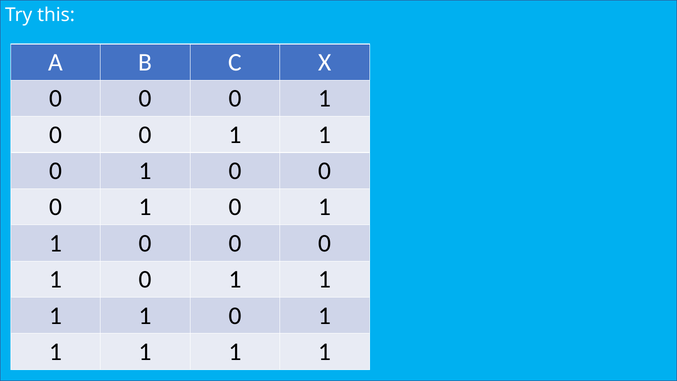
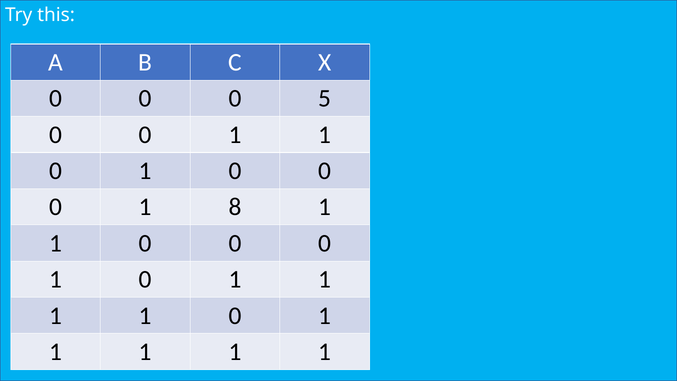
1 at (325, 99): 1 -> 5
0 at (235, 207): 0 -> 8
